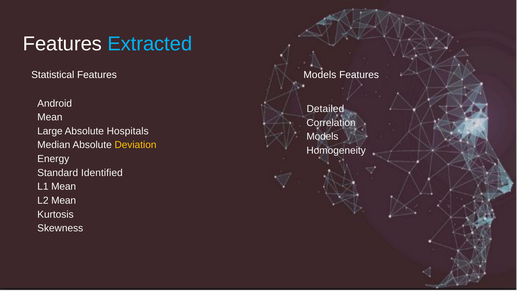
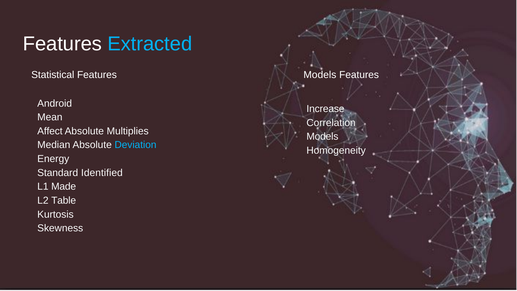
Detailed: Detailed -> Increase
Large: Large -> Affect
Hospitals: Hospitals -> Multiplies
Deviation colour: yellow -> light blue
L1 Mean: Mean -> Made
L2 Mean: Mean -> Table
